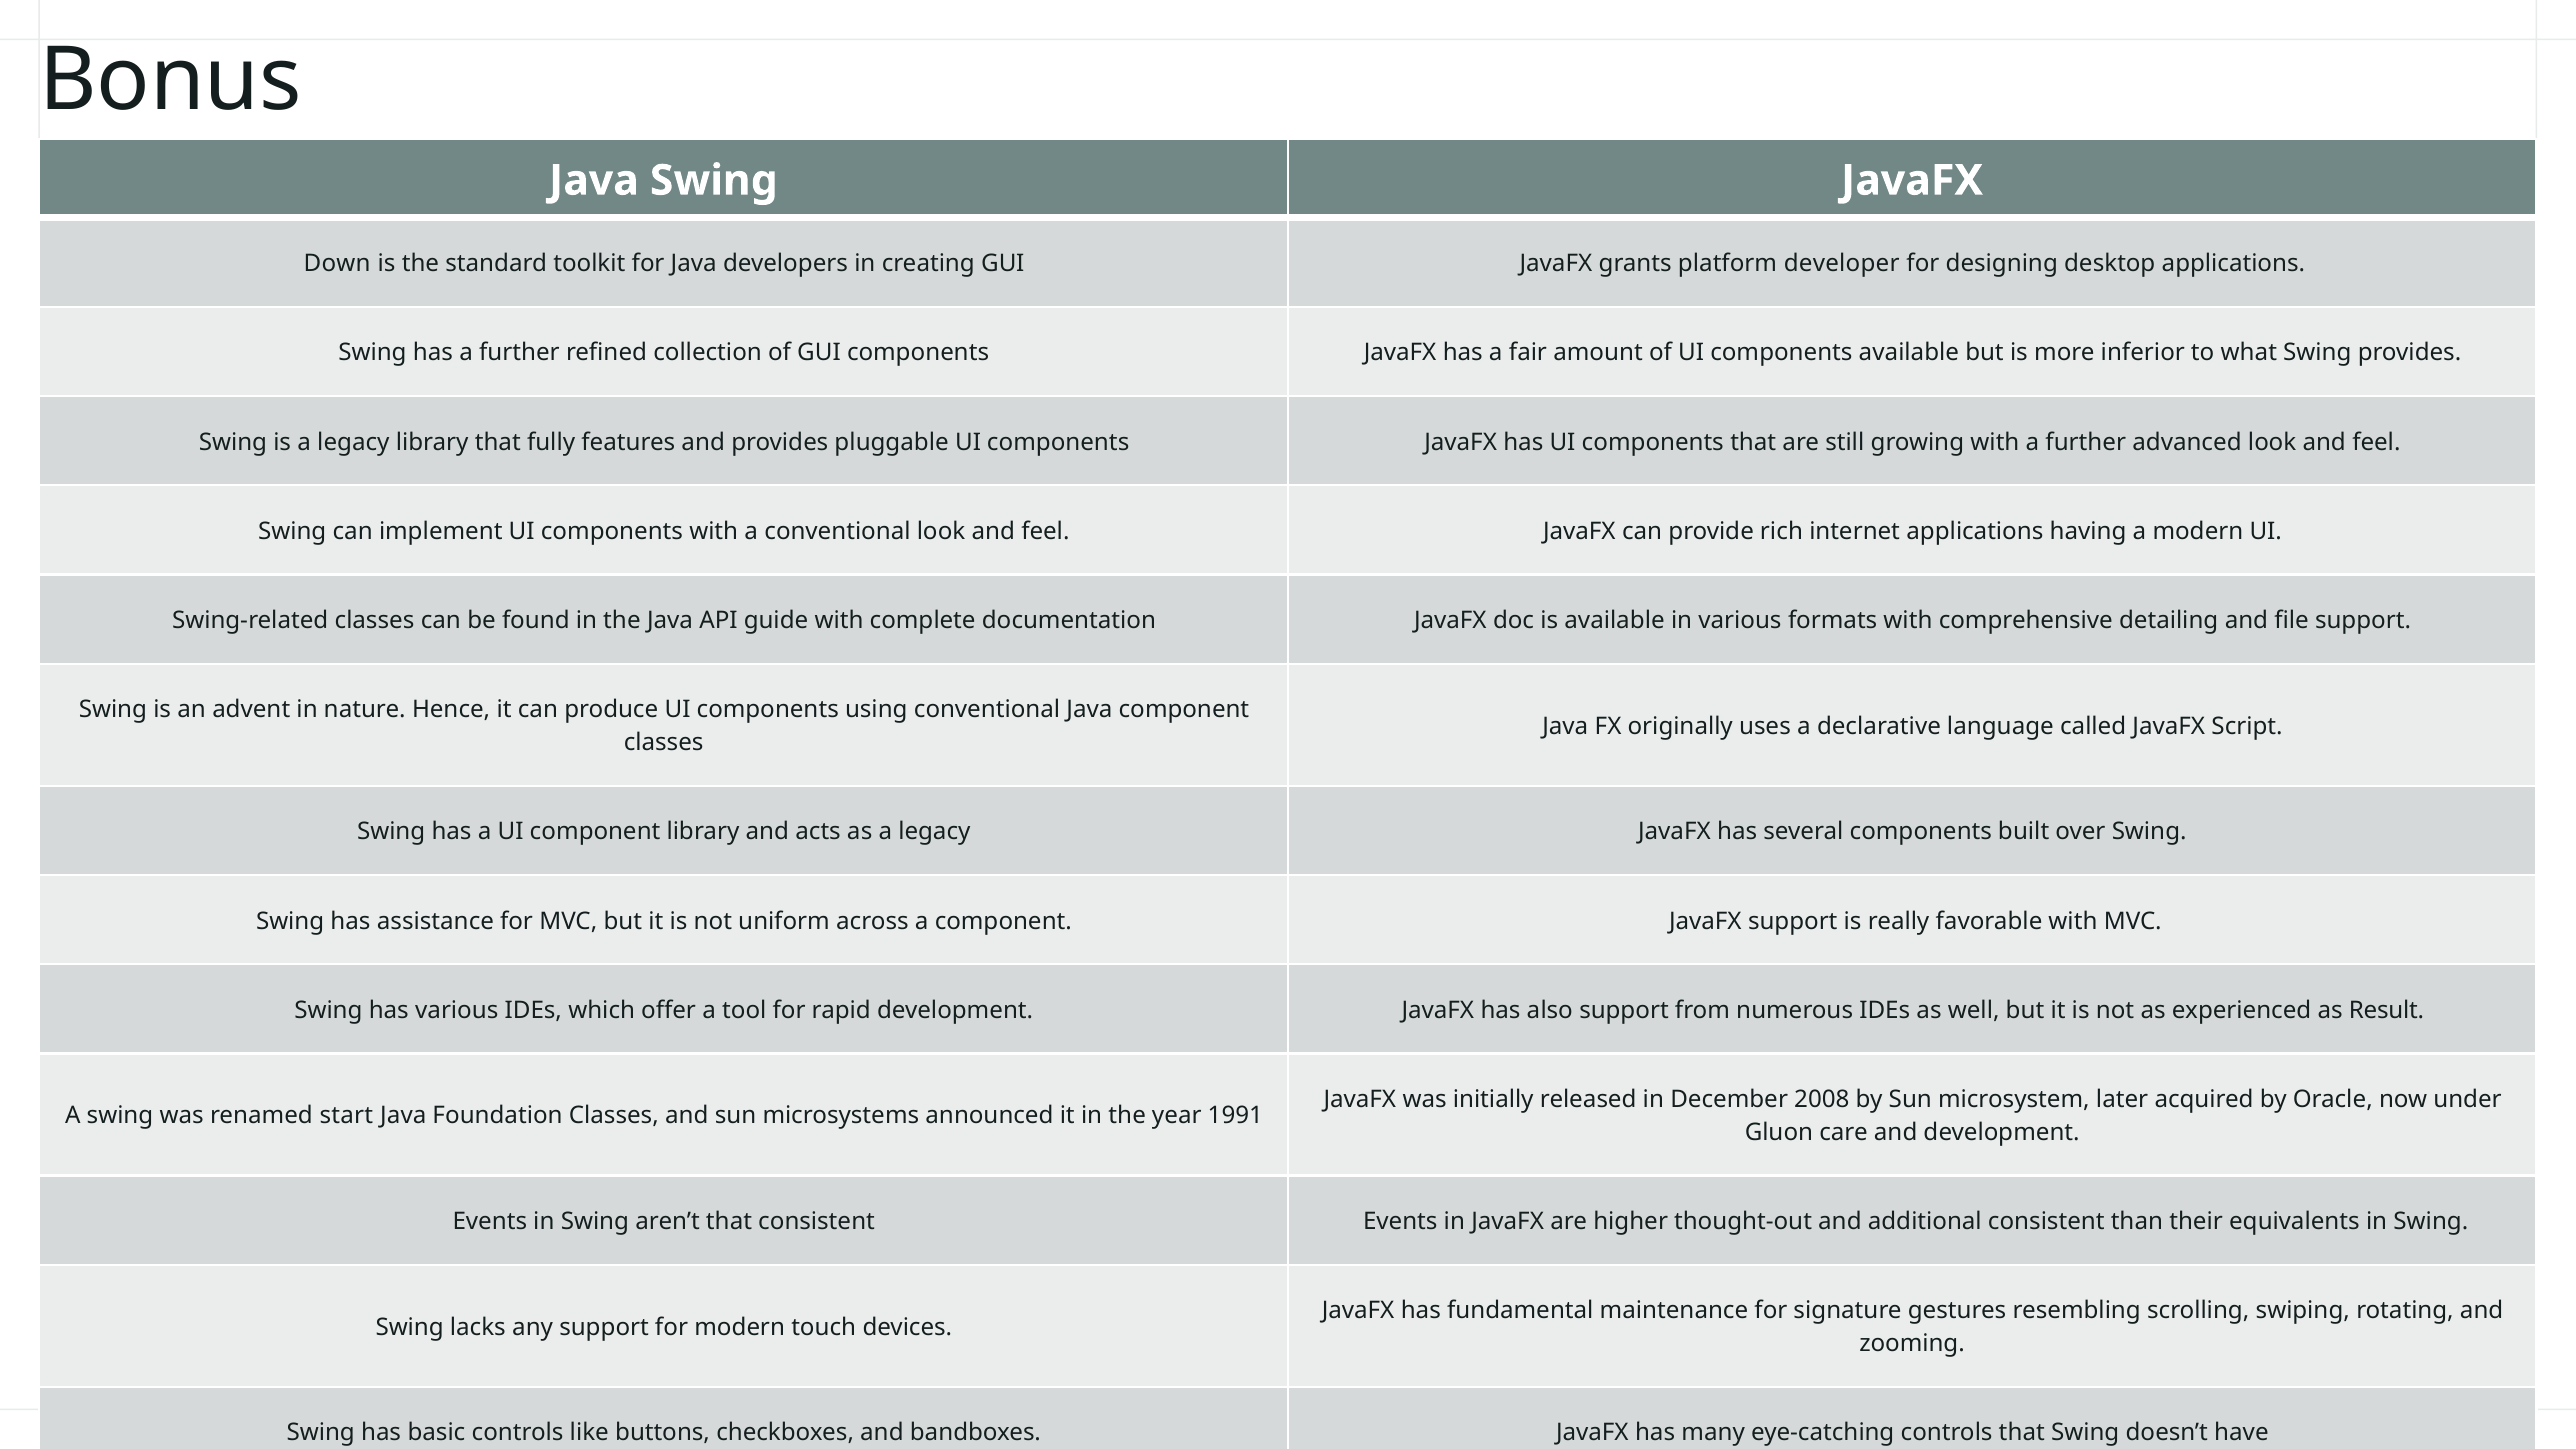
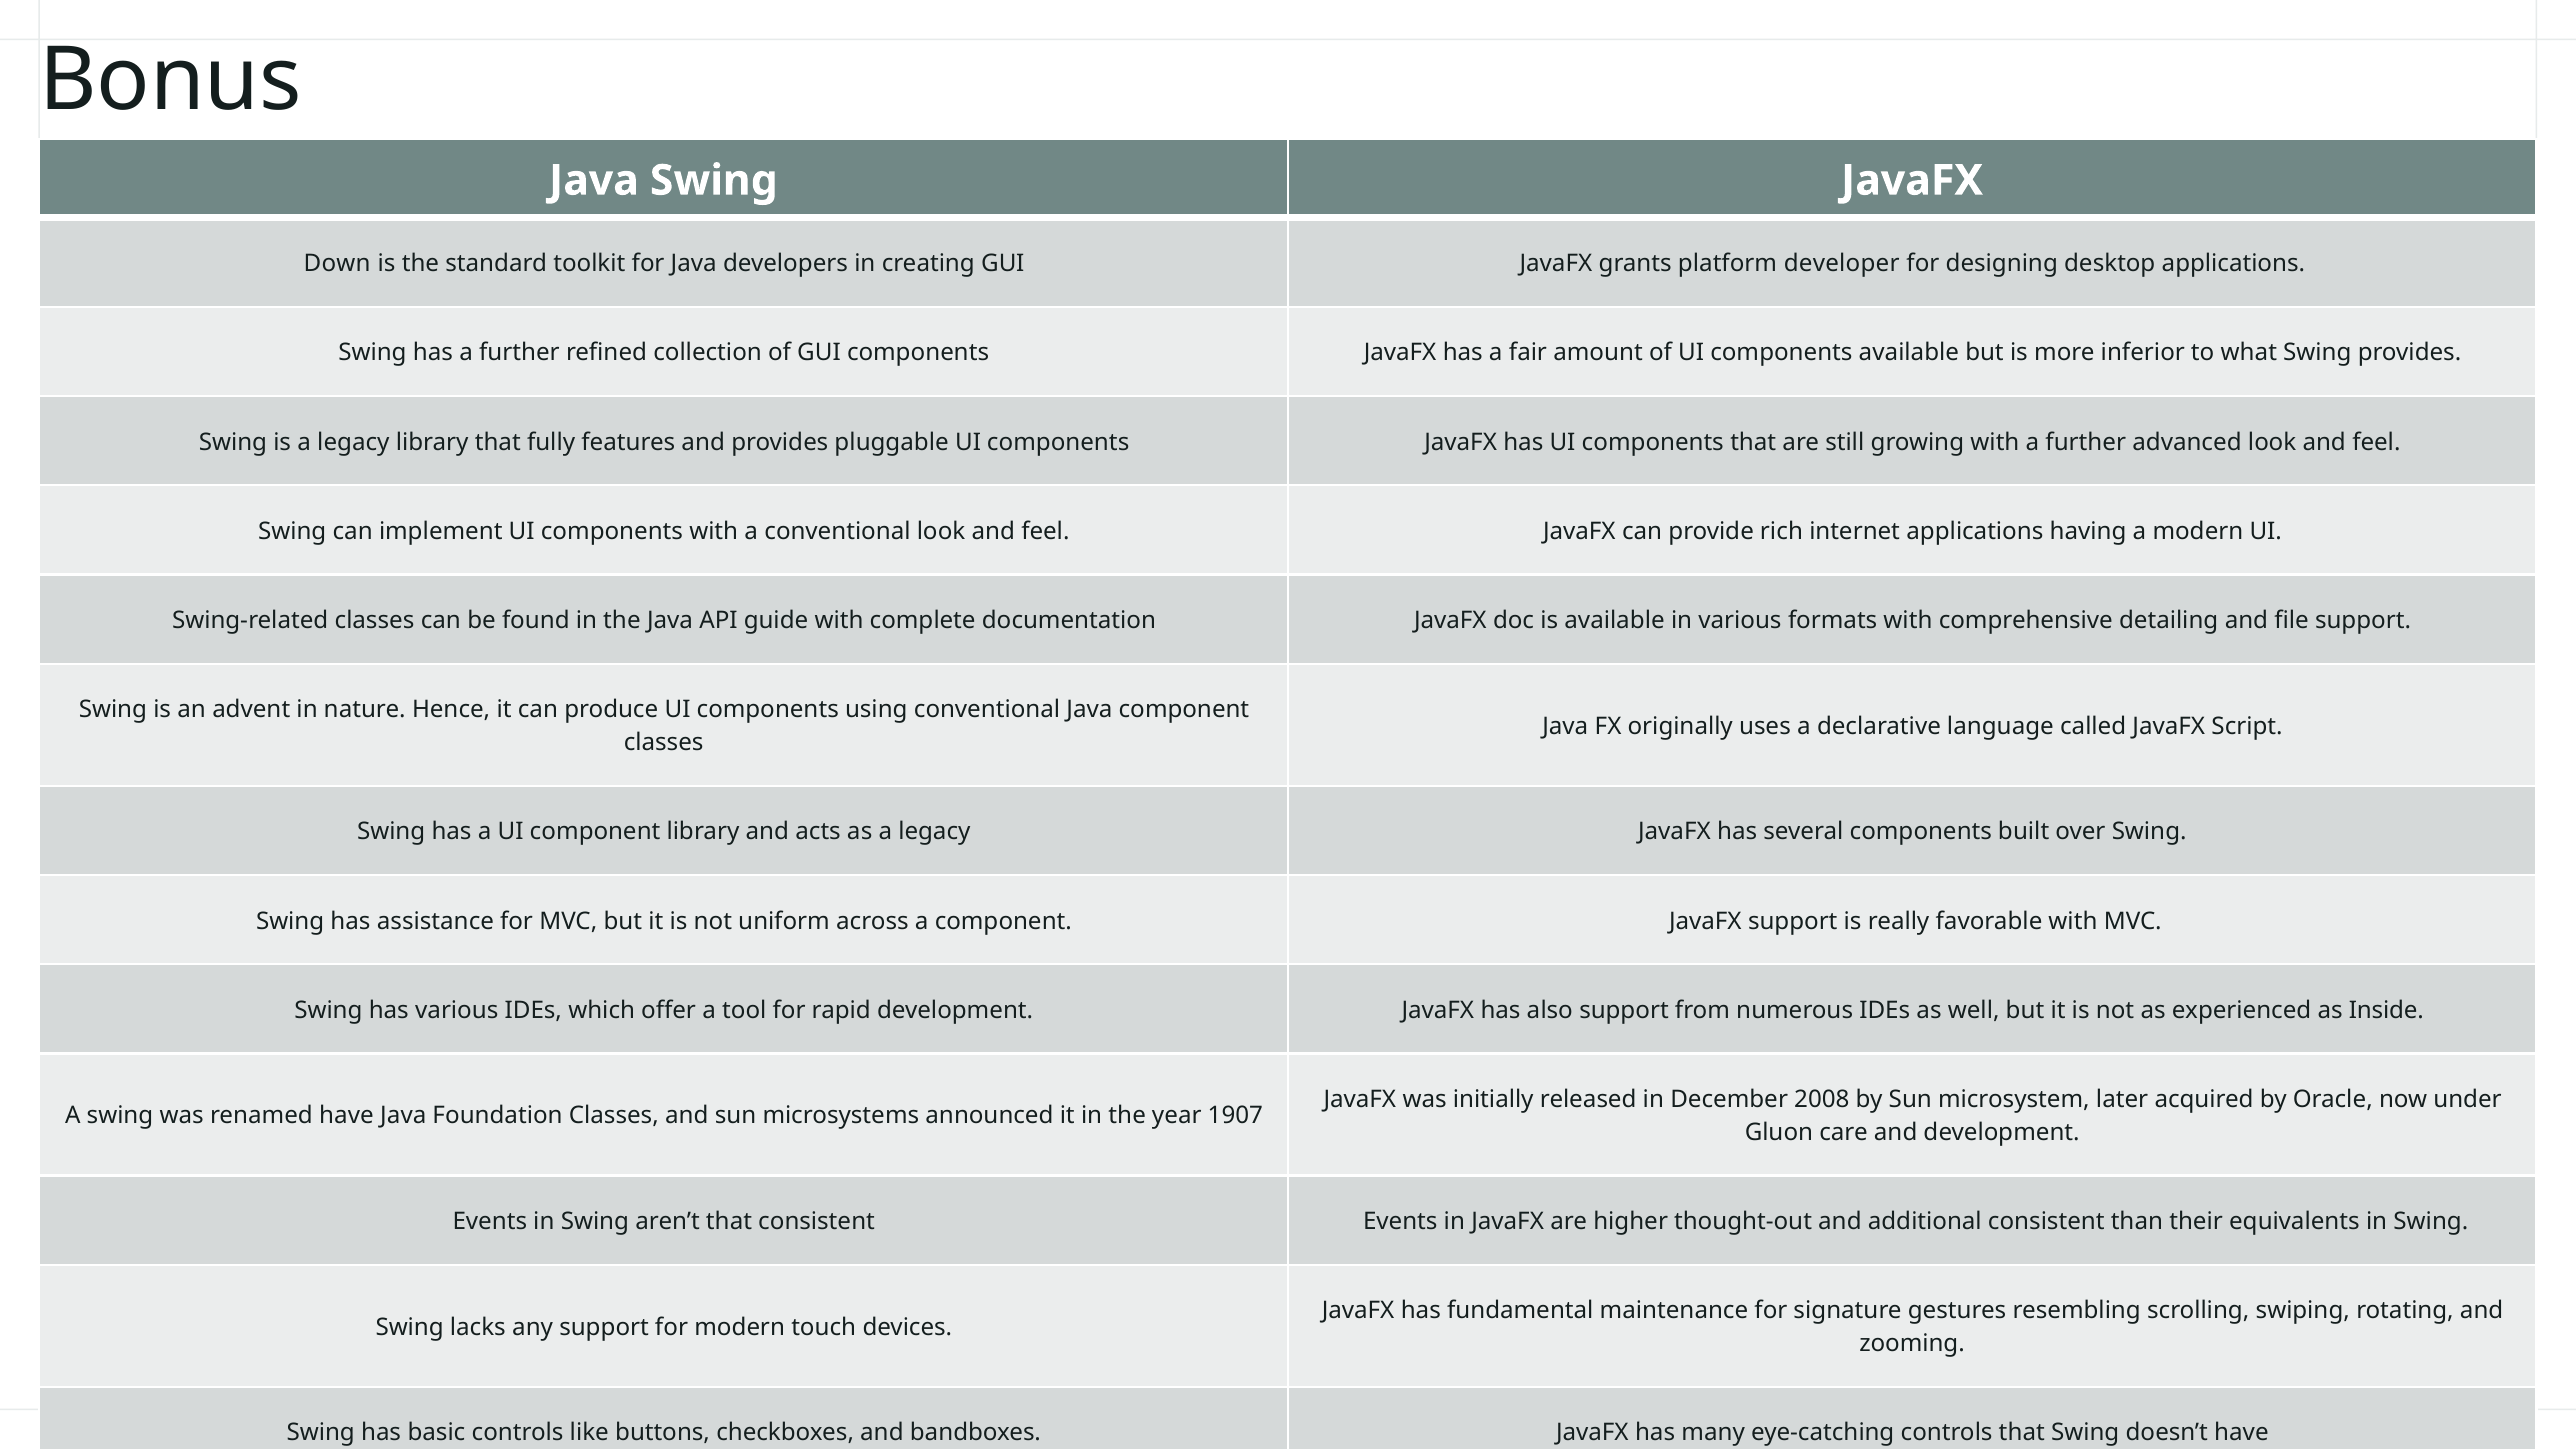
Result: Result -> Inside
renamed start: start -> have
1991: 1991 -> 1907
